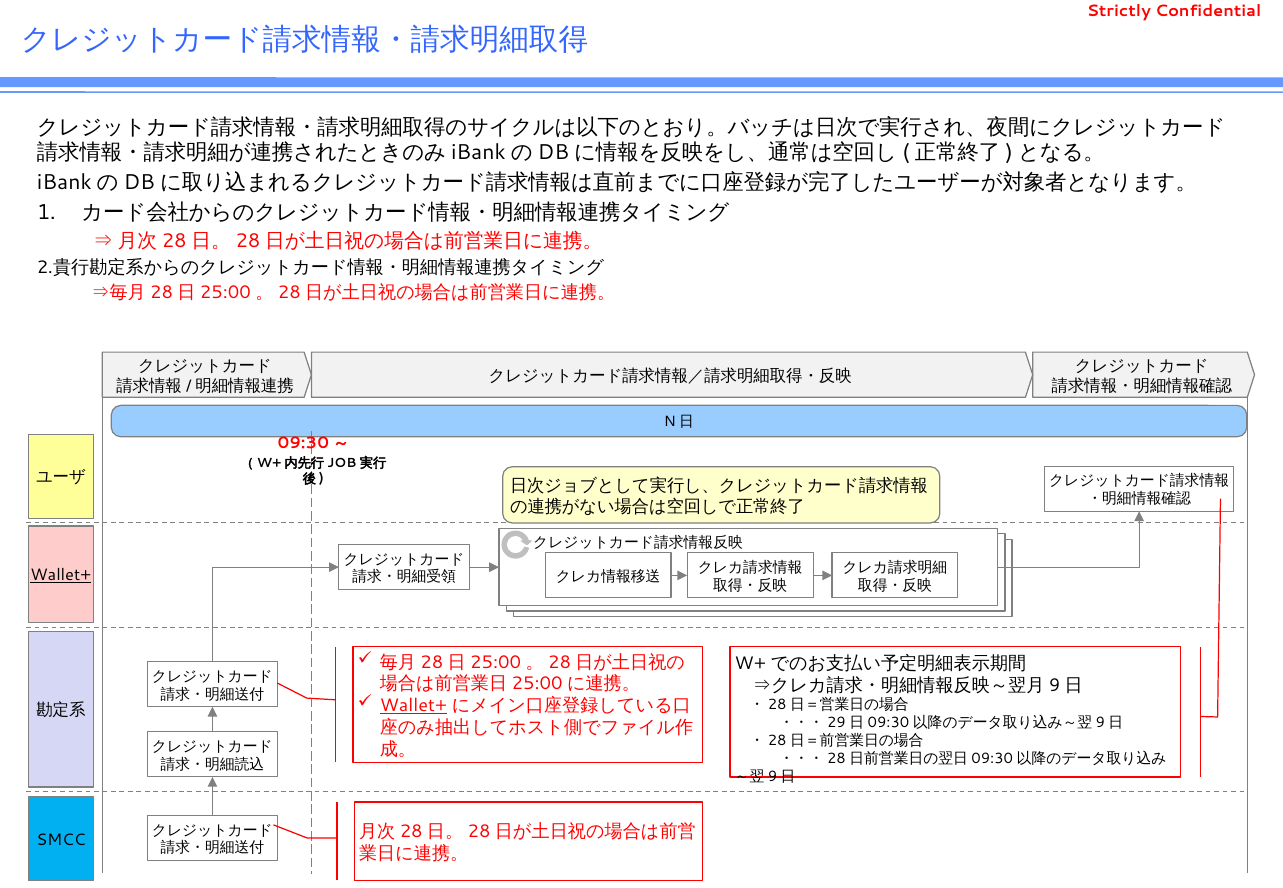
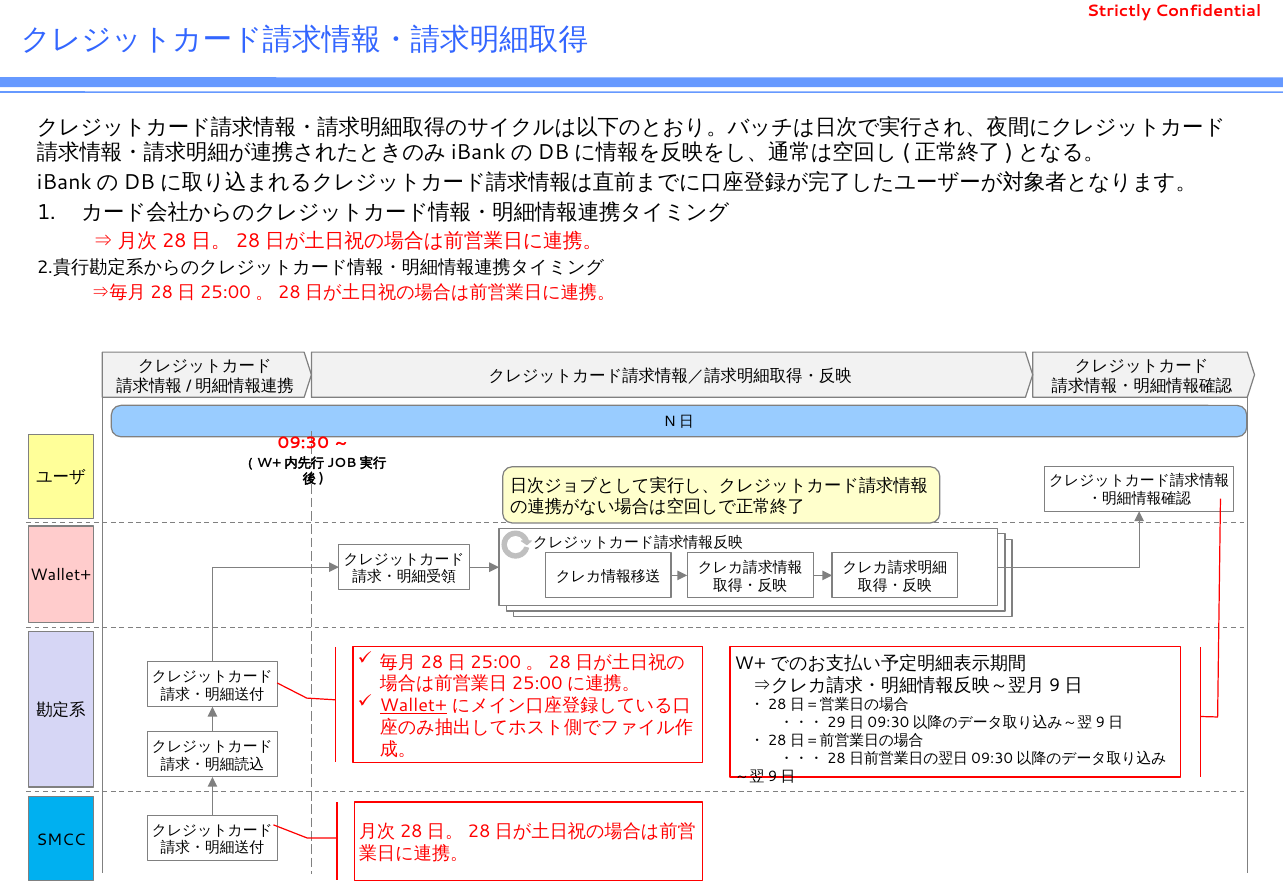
Wallet+ at (61, 576) underline: present -> none
